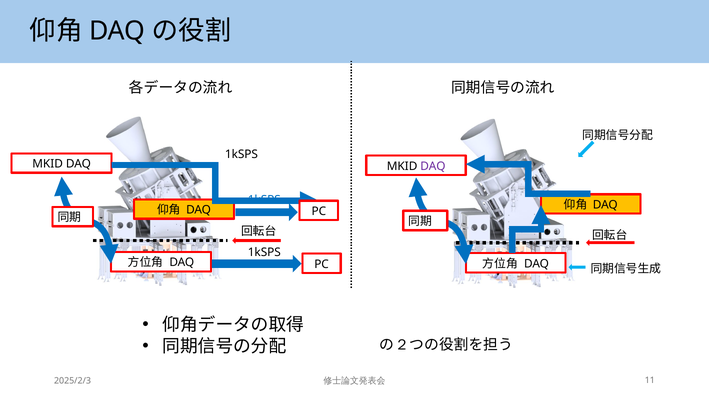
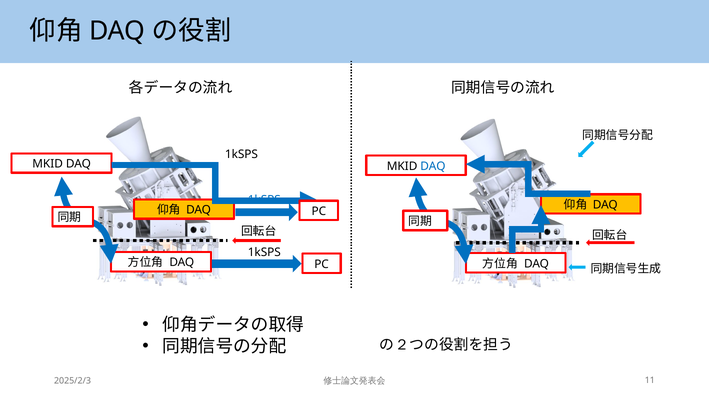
DAQ at (433, 166) colour: purple -> blue
